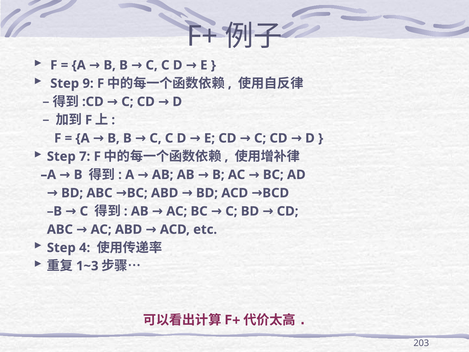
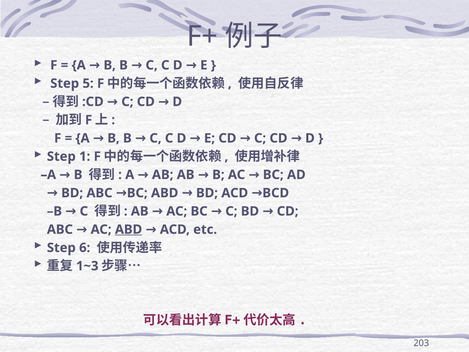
9: 9 -> 5
7: 7 -> 1
ABD at (129, 229) underline: none -> present
4: 4 -> 6
